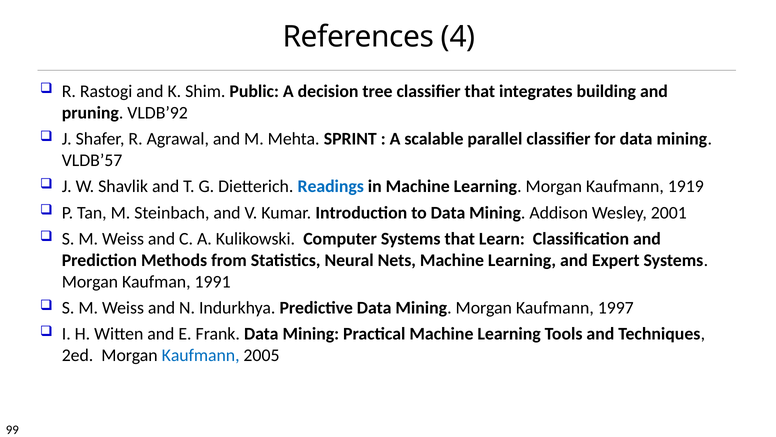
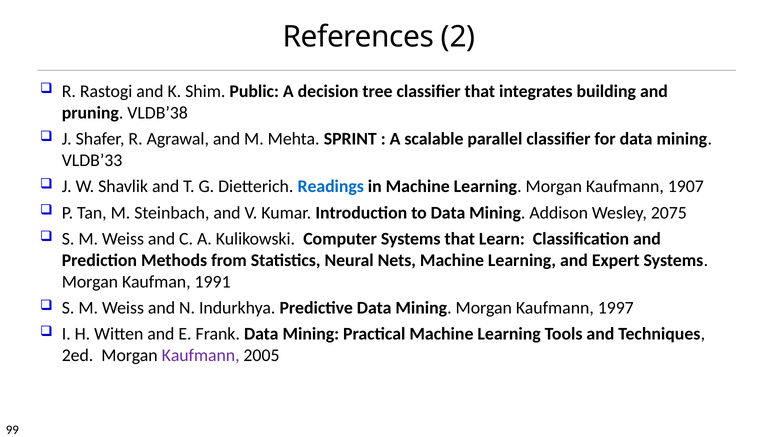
4: 4 -> 2
VLDB’92: VLDB’92 -> VLDB’38
VLDB’57: VLDB’57 -> VLDB’33
1919: 1919 -> 1907
2001: 2001 -> 2075
Kaufmann at (201, 355) colour: blue -> purple
